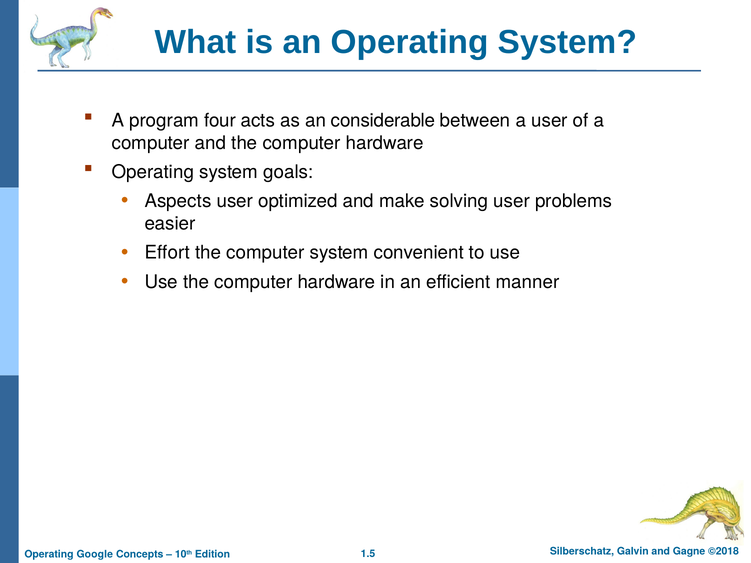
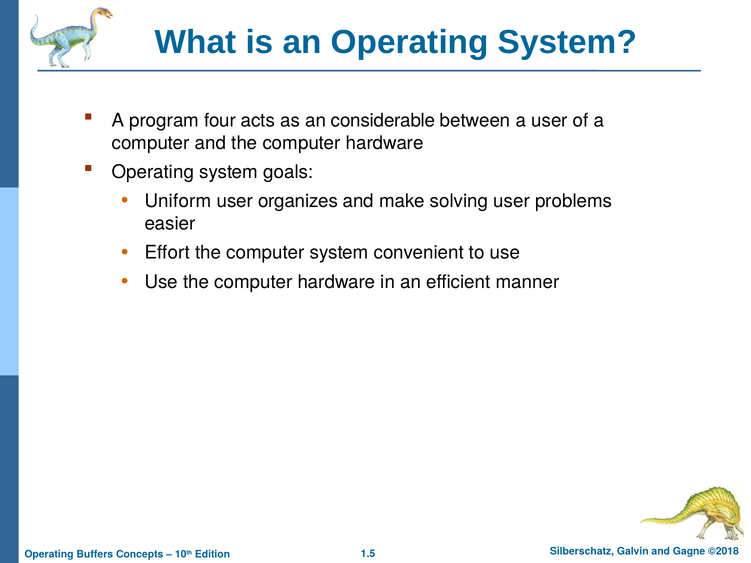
Aspects: Aspects -> Uniform
optimized: optimized -> organizes
Google: Google -> Buffers
